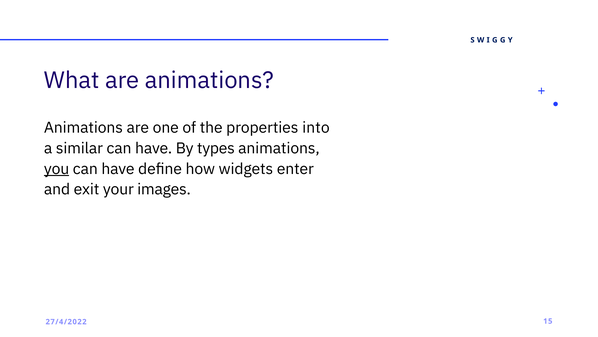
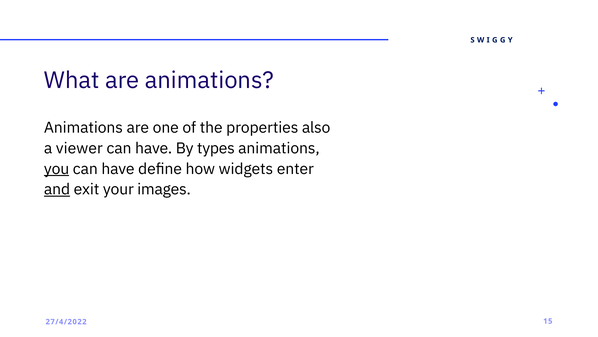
into: into -> also
similar: similar -> viewer
and underline: none -> present
